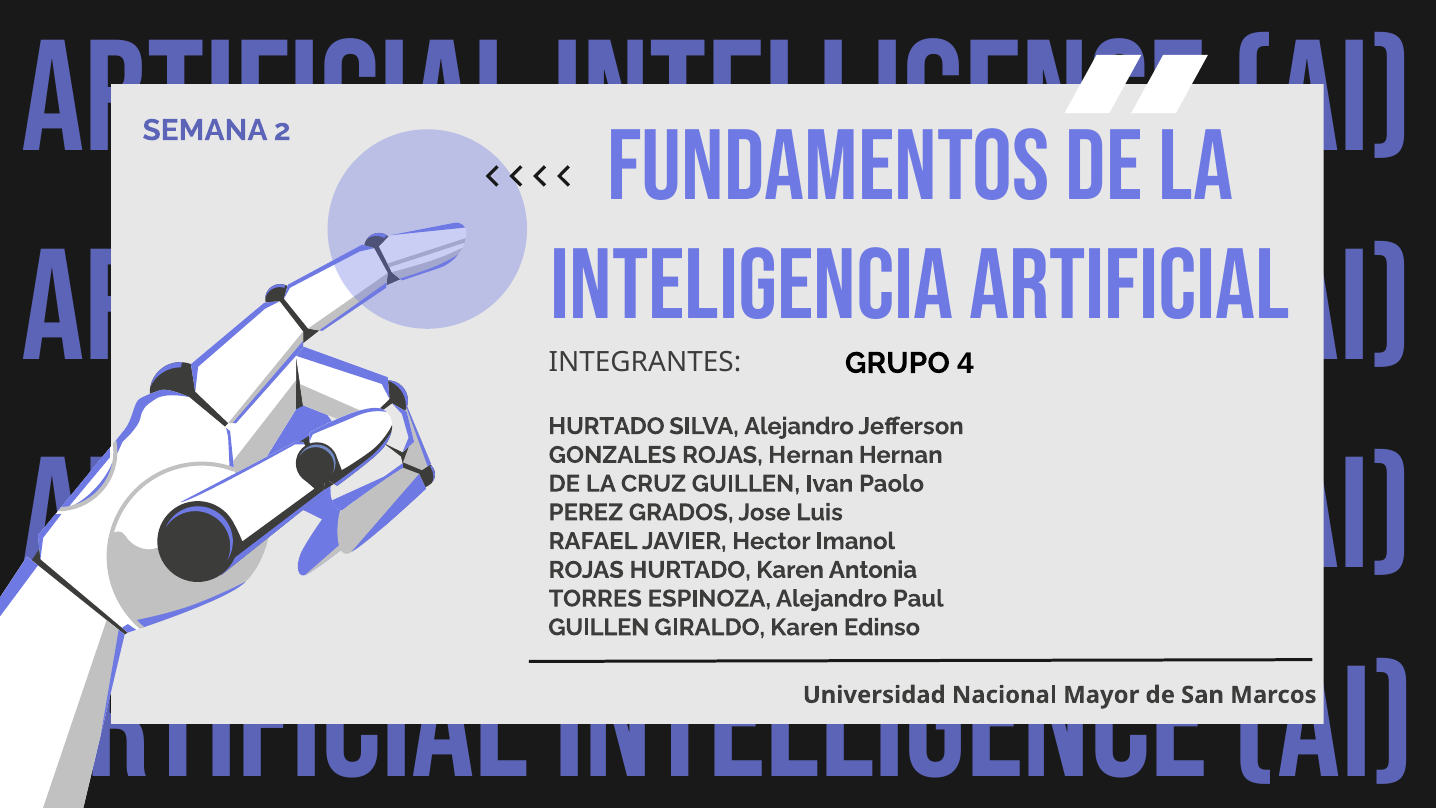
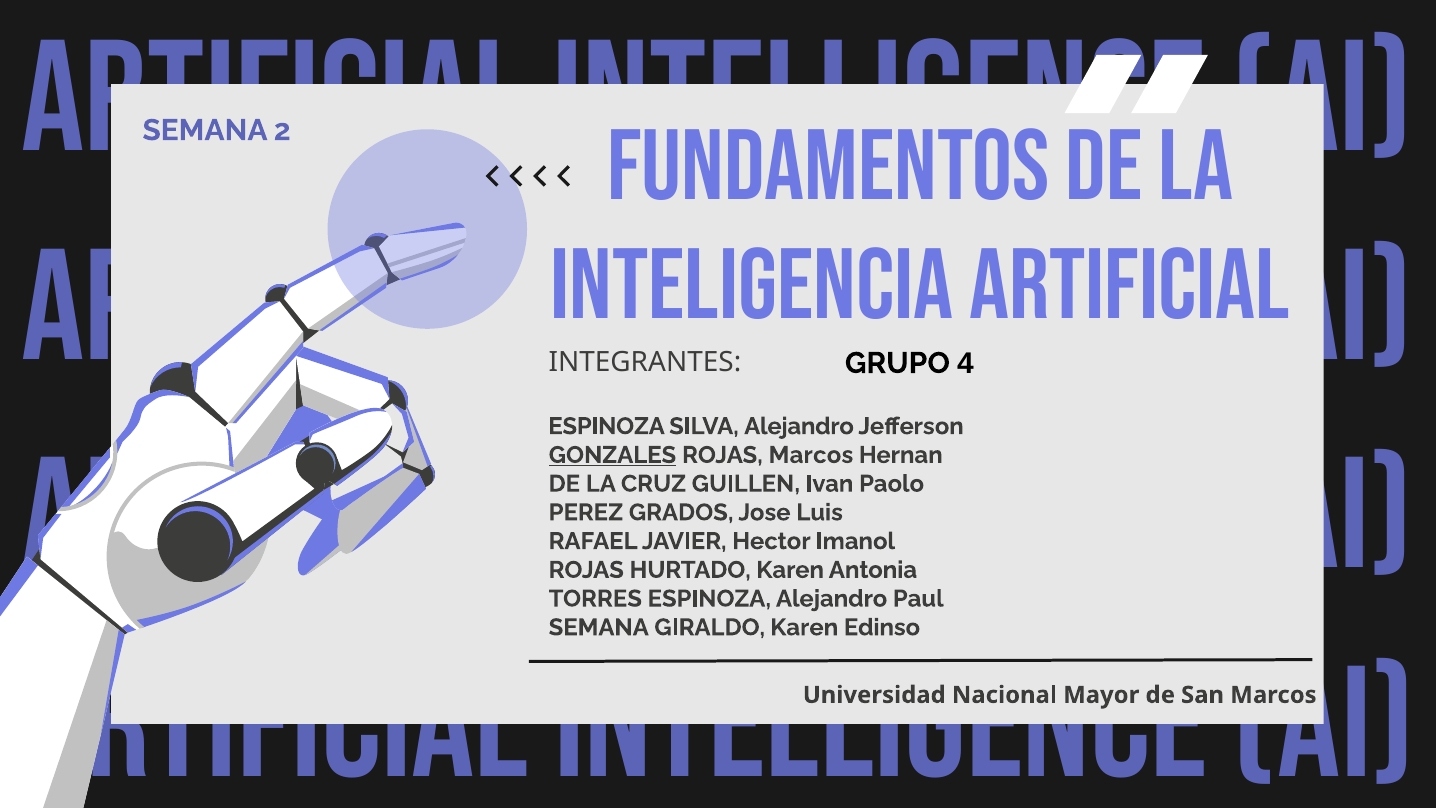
HURTADO at (607, 426): HURTADO -> ESPINOZA
GONZALES underline: none -> present
ROJAS Hernan: Hernan -> Marcos
GUILLEN at (599, 627): GUILLEN -> SEMANA
